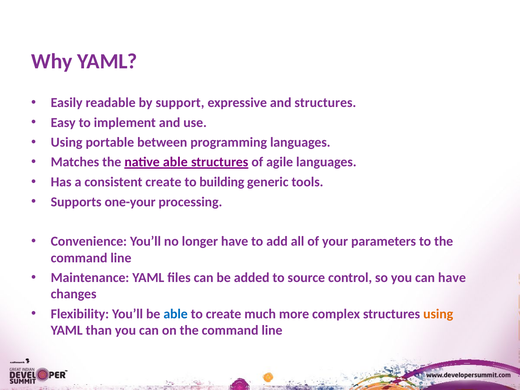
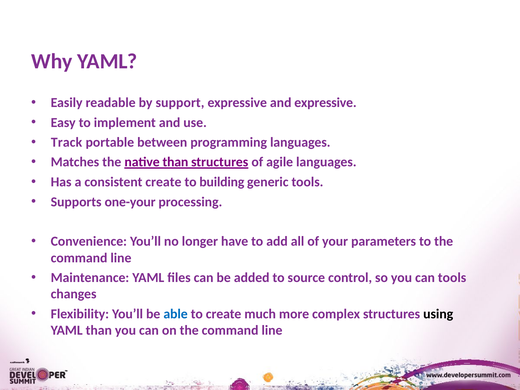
and structures: structures -> expressive
Using at (67, 142): Using -> Track
native able: able -> than
can have: have -> tools
using at (438, 314) colour: orange -> black
